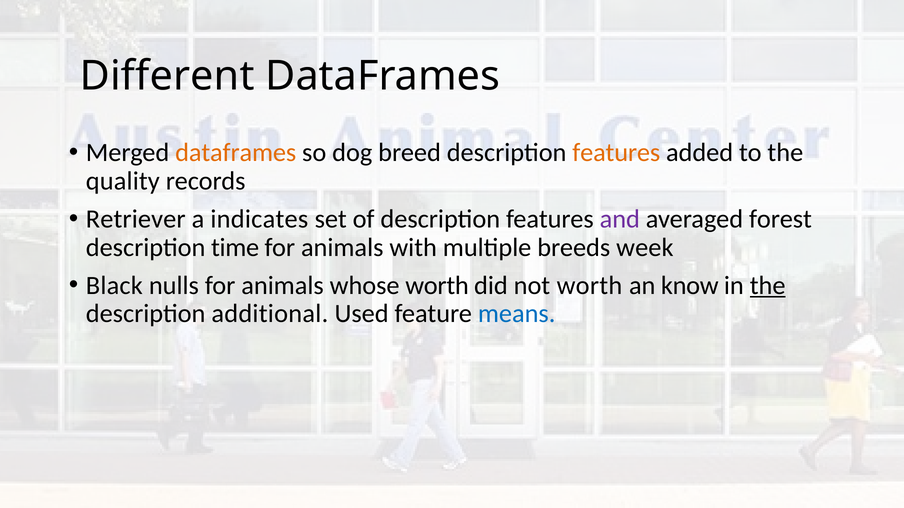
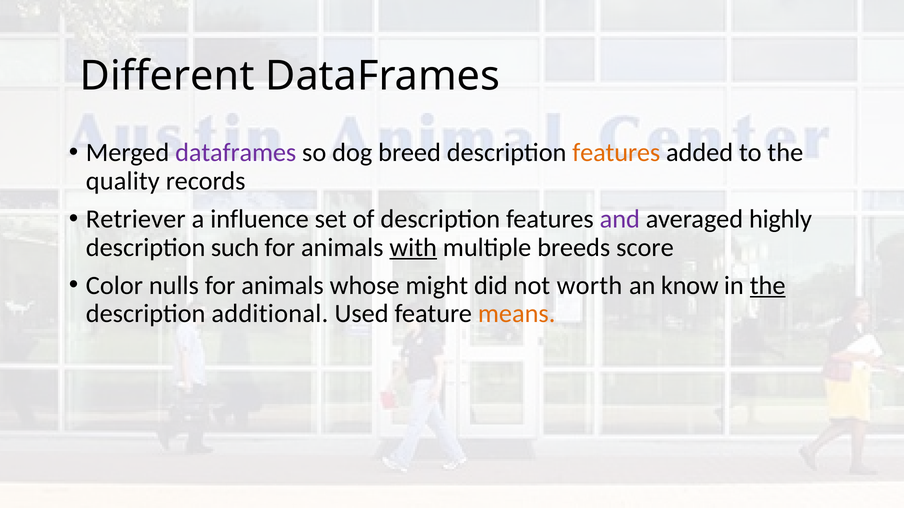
dataframes at (236, 153) colour: orange -> purple
indicates: indicates -> influence
forest: forest -> highly
time: time -> such
with underline: none -> present
week: week -> score
Black: Black -> Color
whose worth: worth -> might
means colour: blue -> orange
